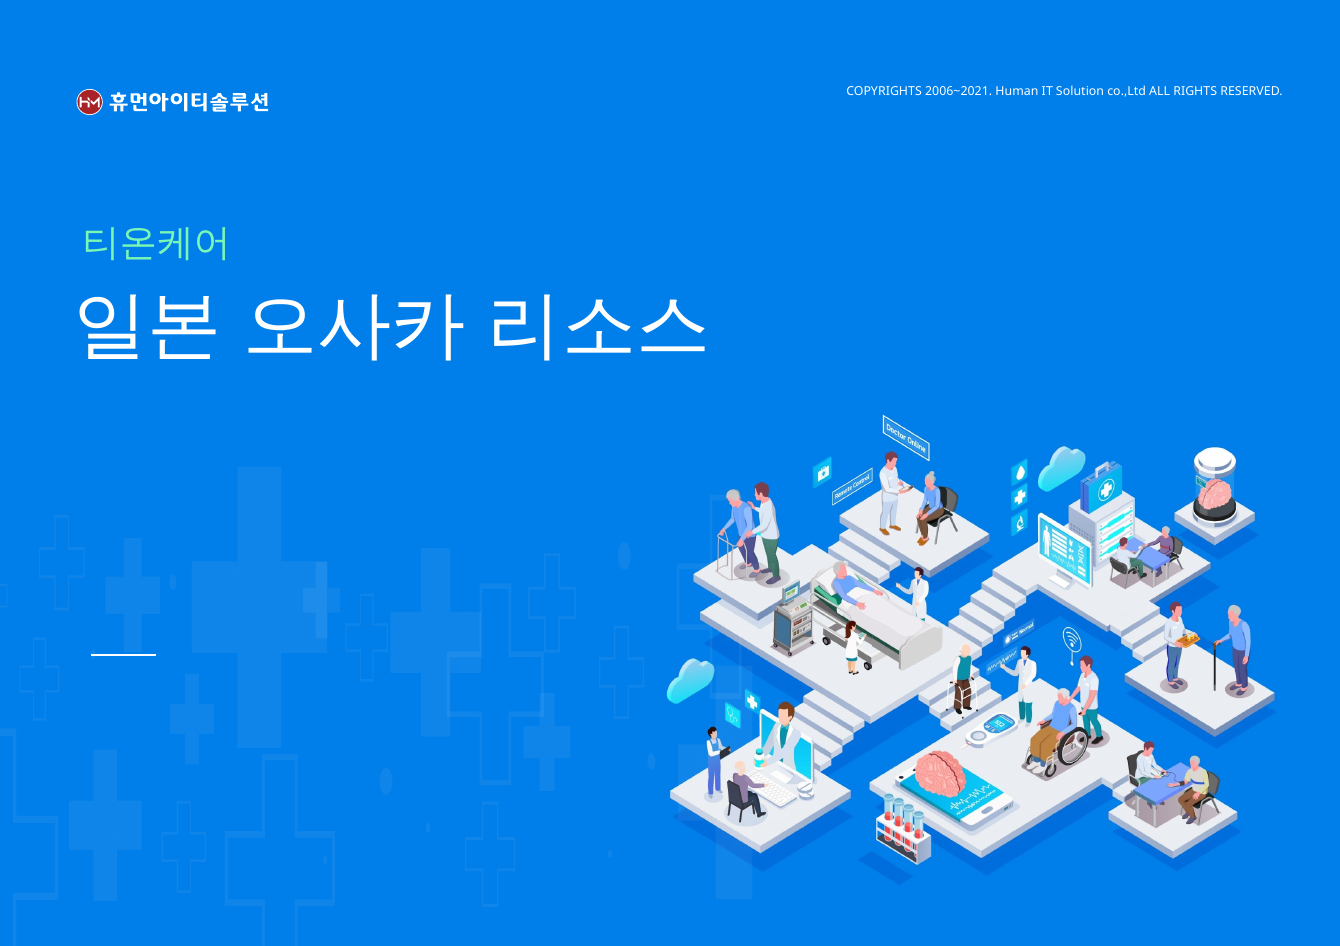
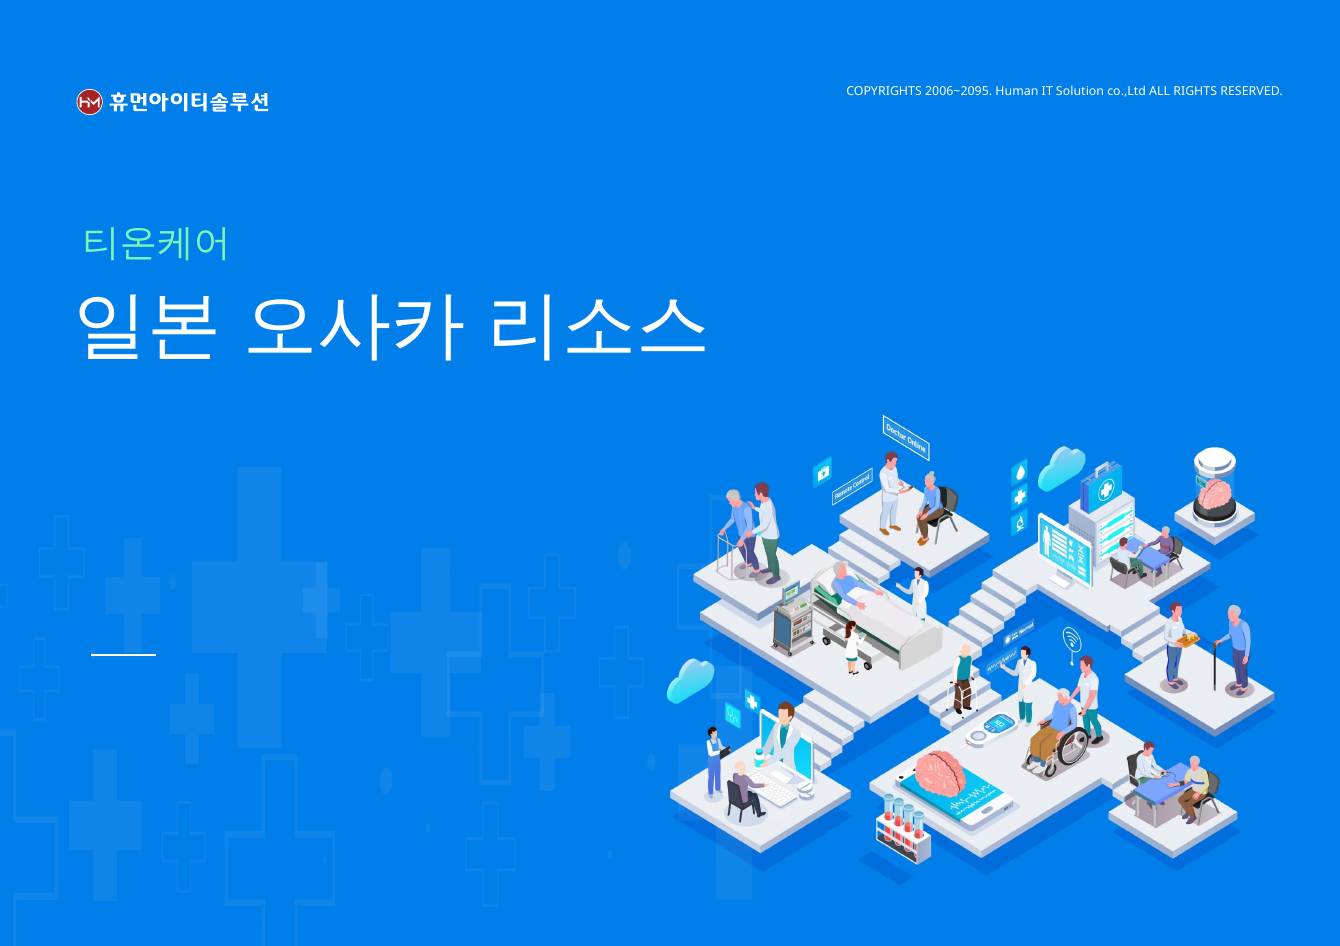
2006~2021: 2006~2021 -> 2006~2095
